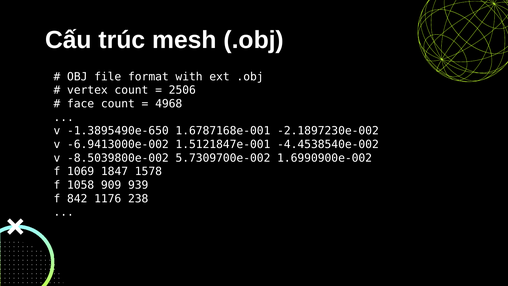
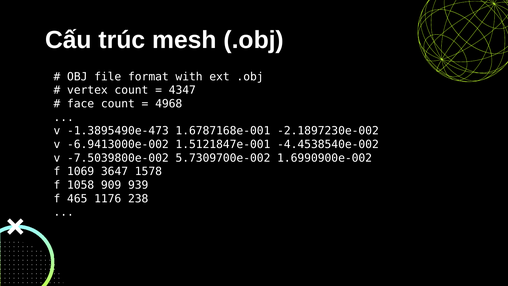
2506: 2506 -> 4347
-1.3895490e-650: -1.3895490e-650 -> -1.3895490e-473
-8.5039800e-002: -8.5039800e-002 -> -7.5039800e-002
1847: 1847 -> 3647
842: 842 -> 465
